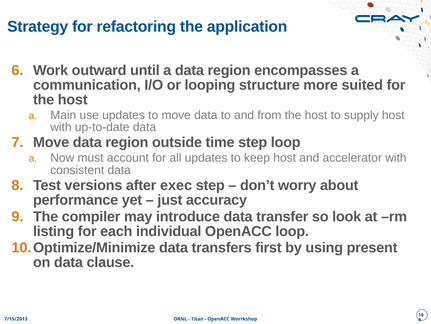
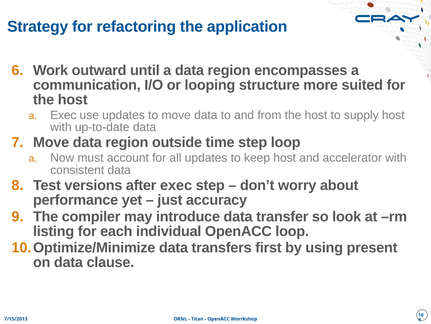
a Main: Main -> Exec
